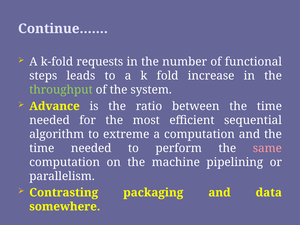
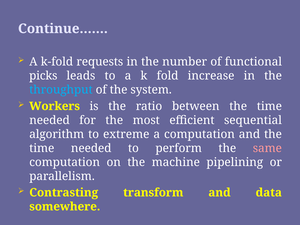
steps: steps -> picks
throughput colour: light green -> light blue
Advance: Advance -> Workers
packaging: packaging -> transform
